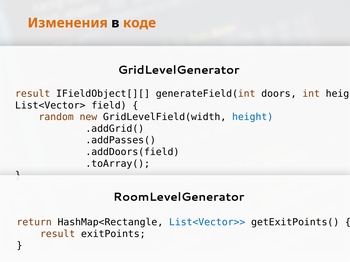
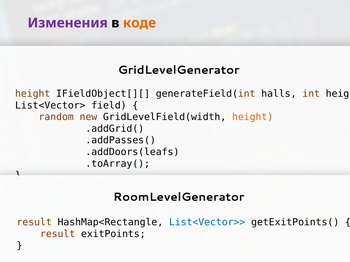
Изменения colour: orange -> purple
result at (33, 94): result -> height
doors: doors -> halls
height at (253, 117) colour: blue -> orange
.addDoors(field: .addDoors(field -> .addDoors(leafs
return at (34, 223): return -> result
